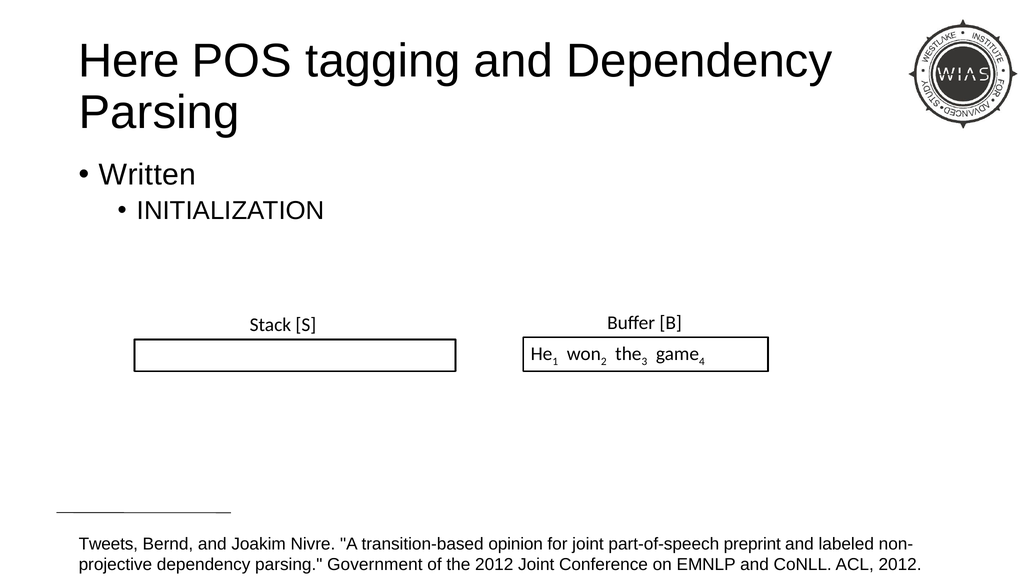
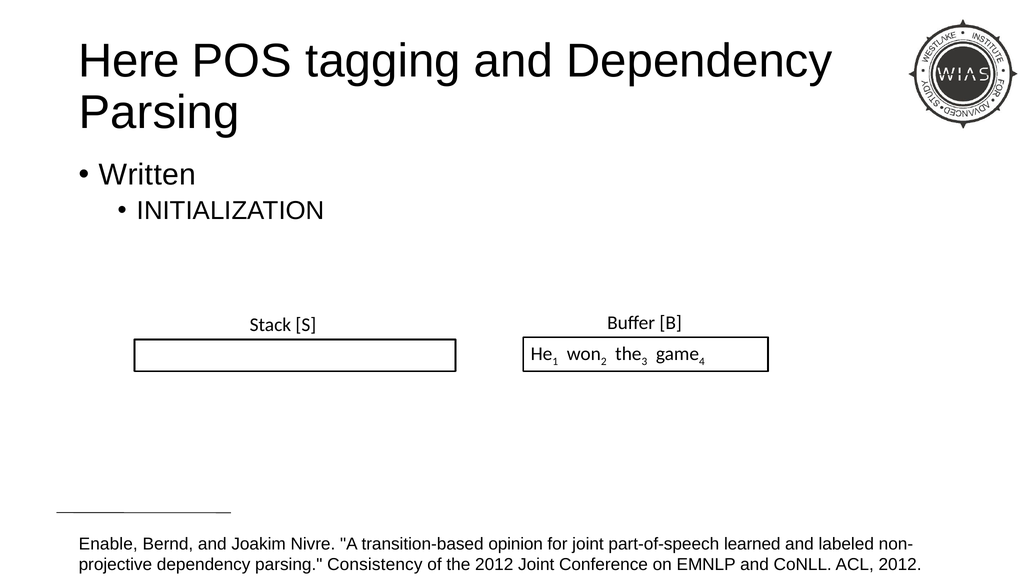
Tweets: Tweets -> Enable
preprint: preprint -> learned
Government: Government -> Consistency
